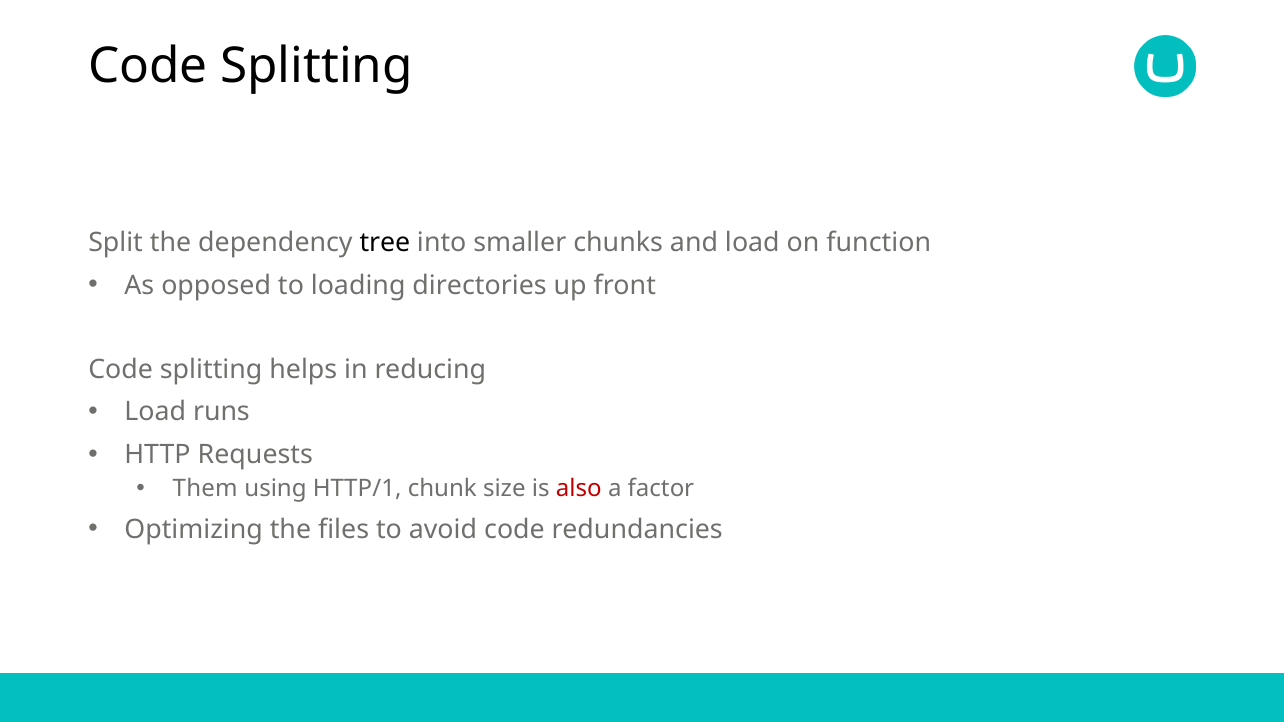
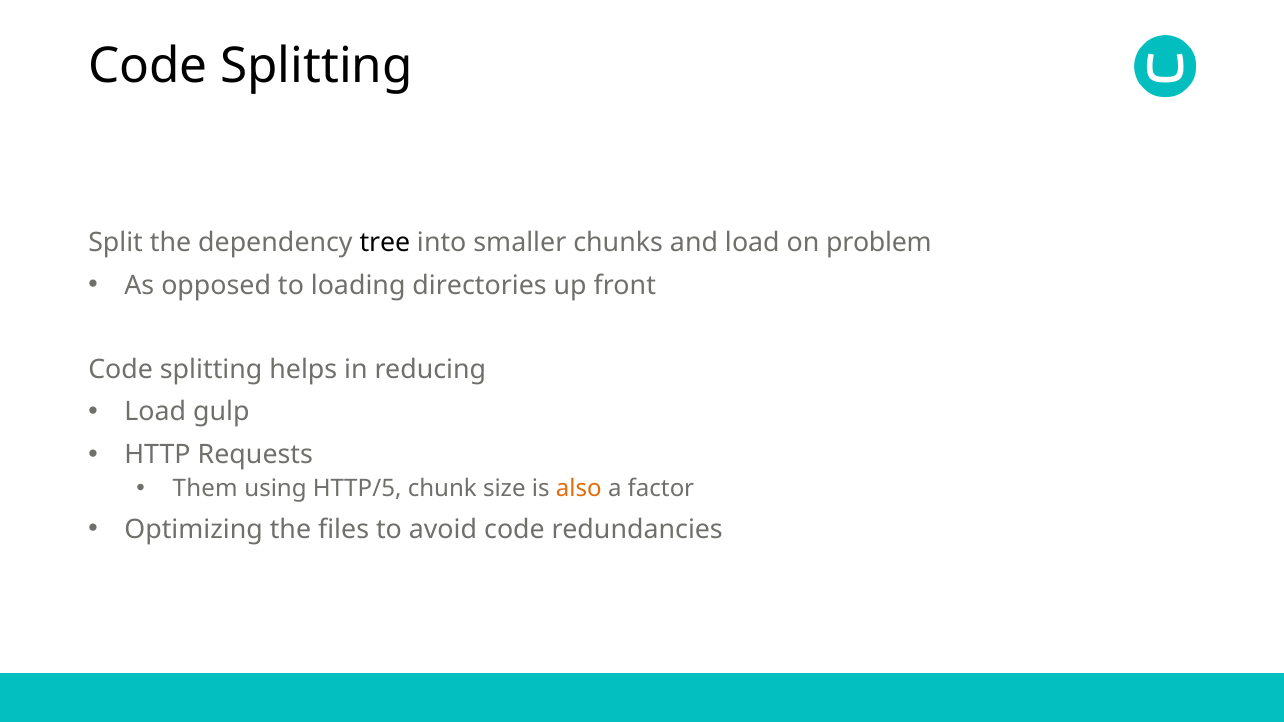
function: function -> problem
runs: runs -> gulp
HTTP/1: HTTP/1 -> HTTP/5
also colour: red -> orange
